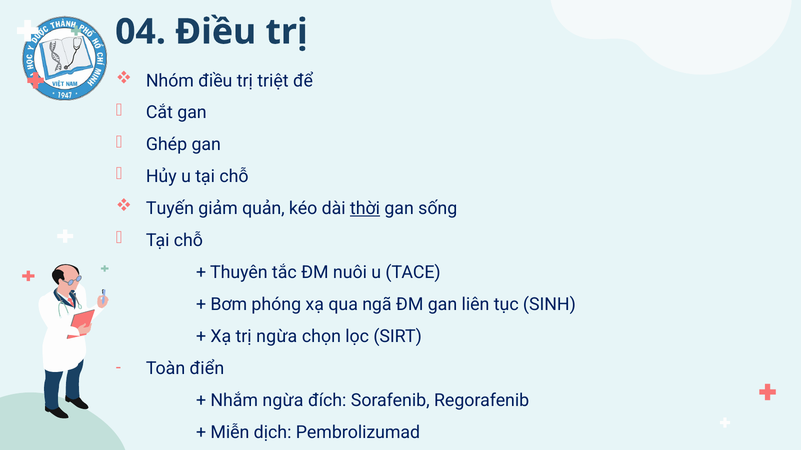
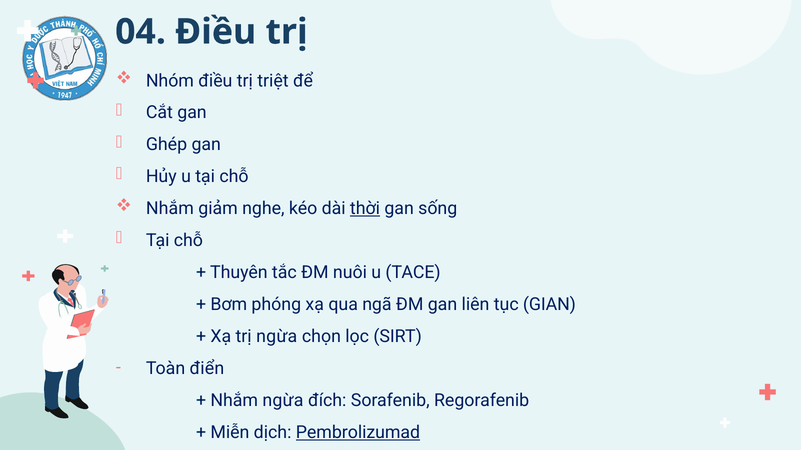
Tuyến at (170, 209): Tuyến -> Nhắm
quản: quản -> nghe
SINH: SINH -> GIAN
Pembrolizumad underline: none -> present
